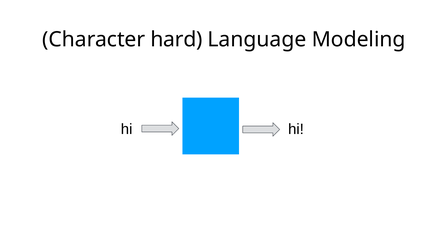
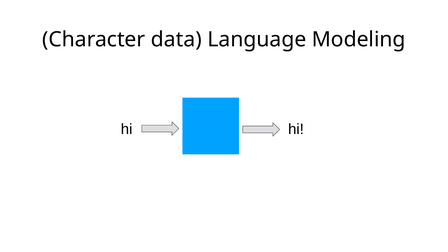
hard: hard -> data
